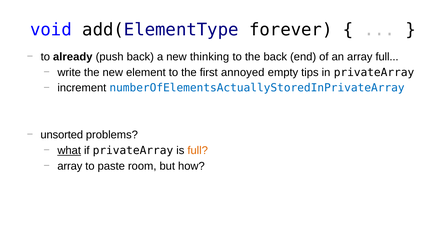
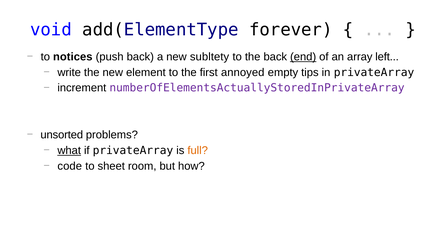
already: already -> notices
thinking: thinking -> subltety
end underline: none -> present
array full: full -> left
numberOfElementsActuallyStoredInPrivateArray colour: blue -> purple
array at (70, 166): array -> code
paste: paste -> sheet
